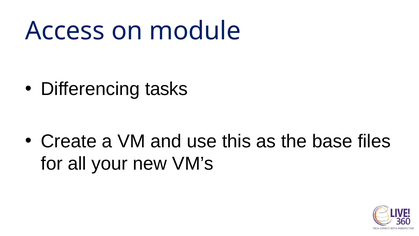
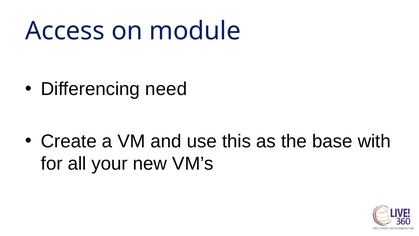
tasks: tasks -> need
files: files -> with
